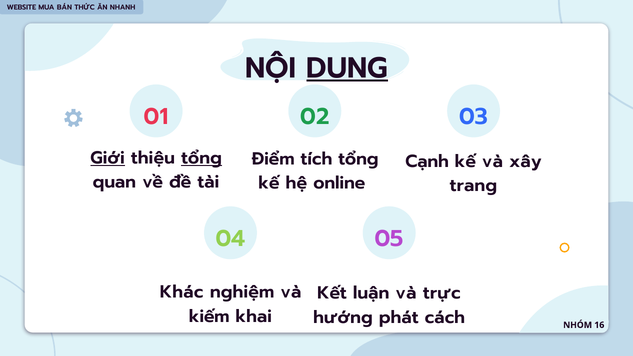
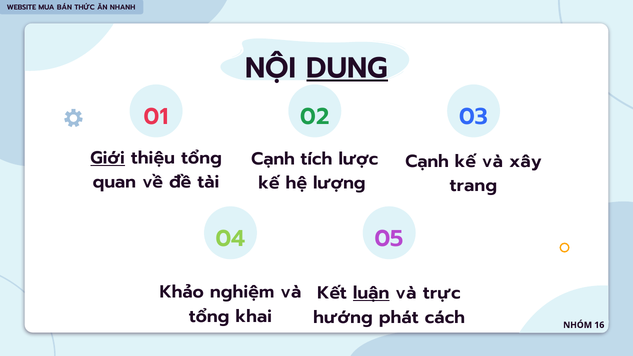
tổng at (201, 158) underline: present -> none
Điểm at (273, 159): Điểm -> Cạnh
tích tổng: tổng -> lược
online: online -> lượng
Khác: Khác -> Khảo
luận underline: none -> present
kiếm at (209, 317): kiếm -> tổng
